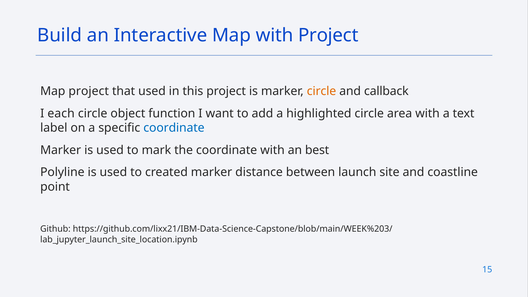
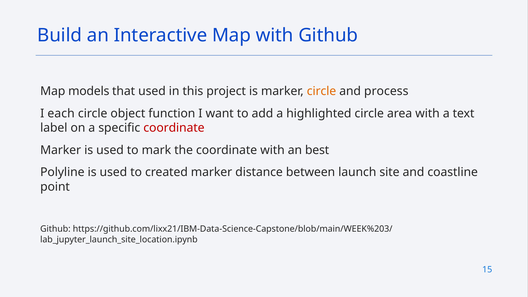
with Project: Project -> Github
Map project: project -> models
callback: callback -> process
coordinate at (174, 128) colour: blue -> red
